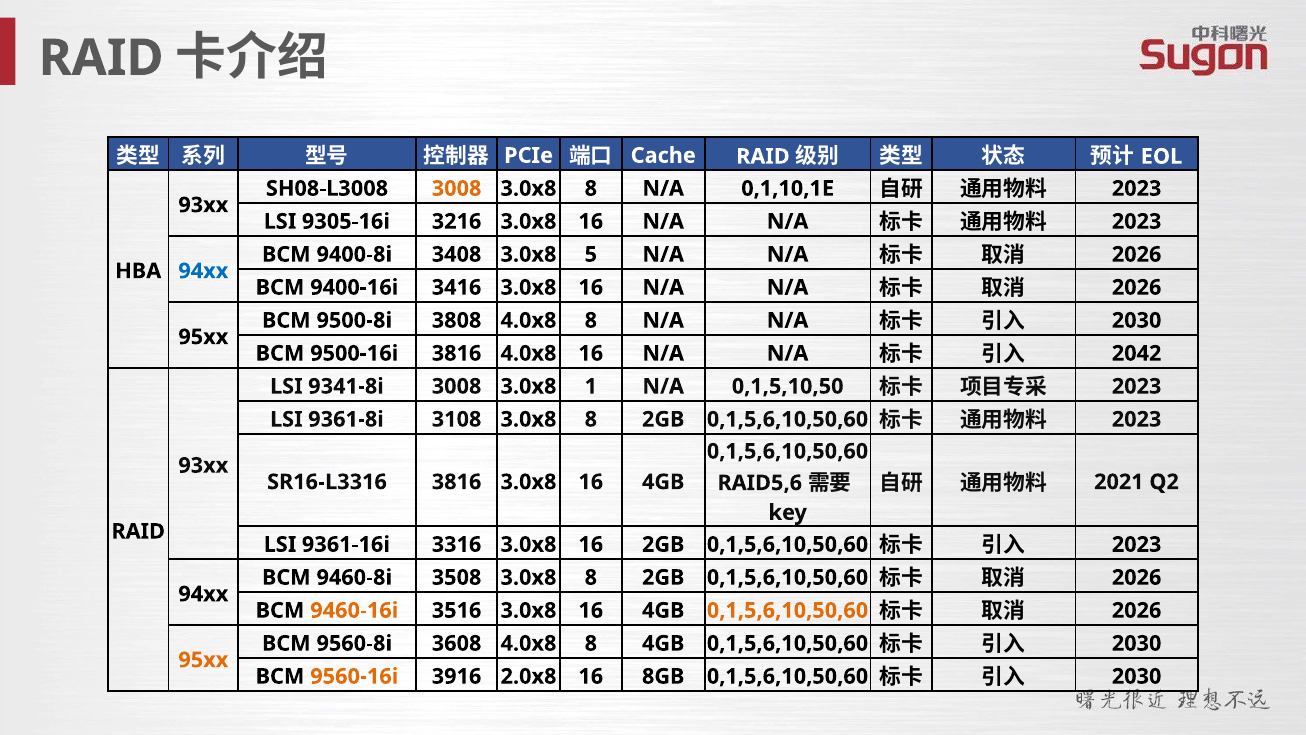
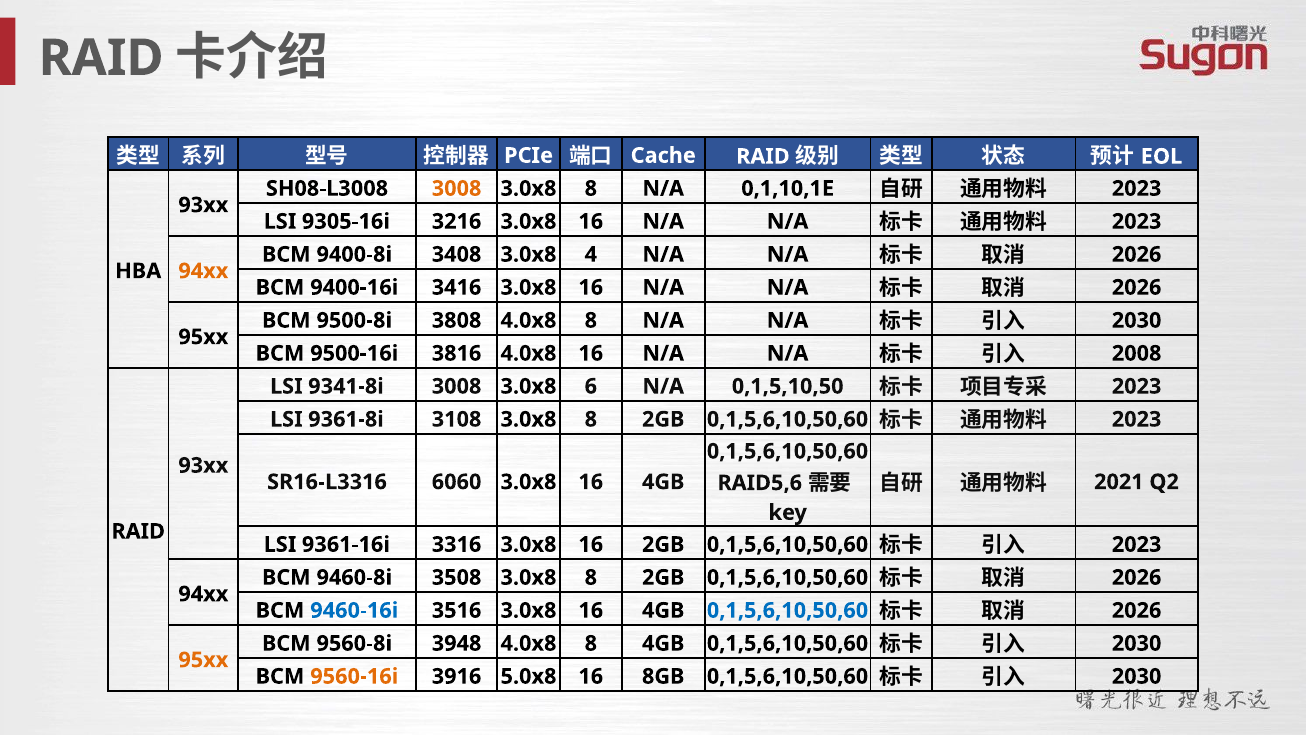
5: 5 -> 4
94xx at (203, 271) colour: blue -> orange
2042: 2042 -> 2008
1: 1 -> 6
SR16-L3316 3816: 3816 -> 6060
9460-16i colour: orange -> blue
0,1,5,6,10,50,60 at (788, 610) colour: orange -> blue
3608: 3608 -> 3948
2.0x8: 2.0x8 -> 5.0x8
